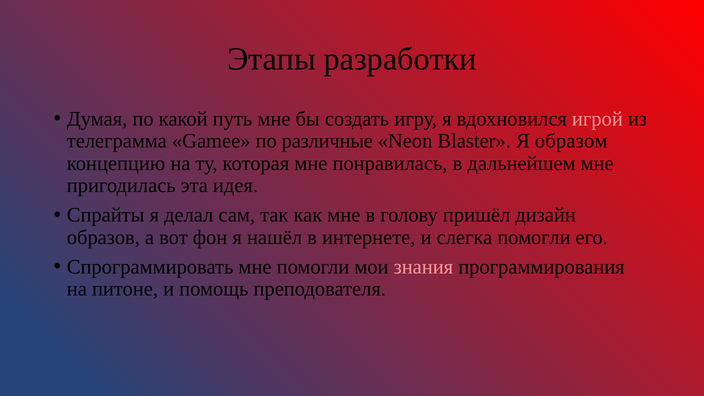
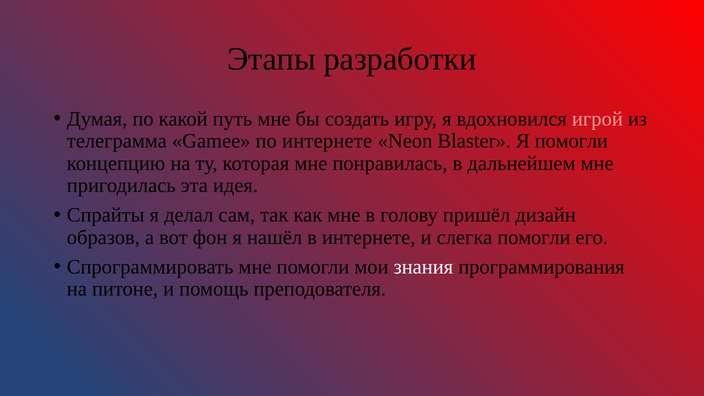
по различные: различные -> интернете
Я образом: образом -> помогли
знания colour: pink -> white
